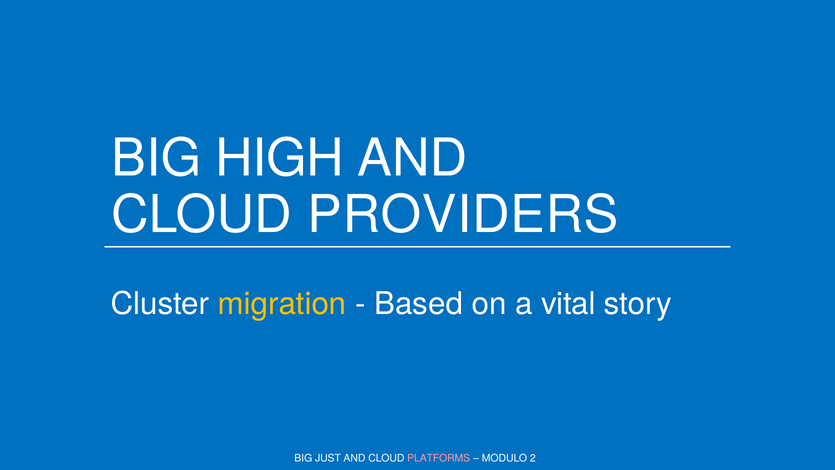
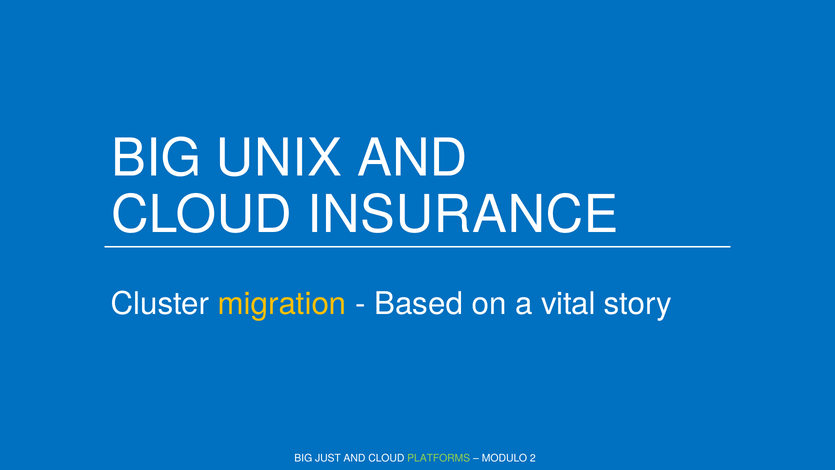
HIGH: HIGH -> UNIX
PROVIDERS: PROVIDERS -> INSURANCE
PLATFORMS colour: pink -> light green
